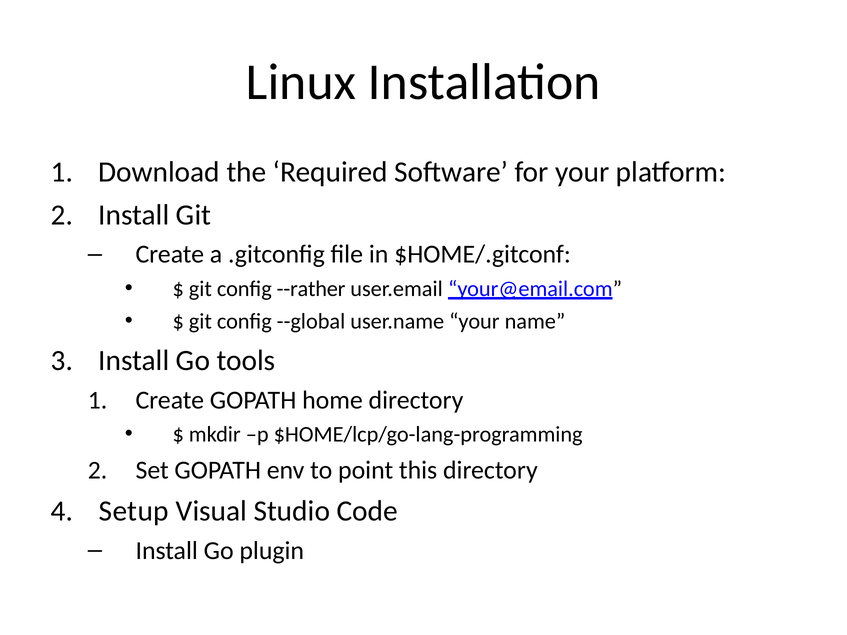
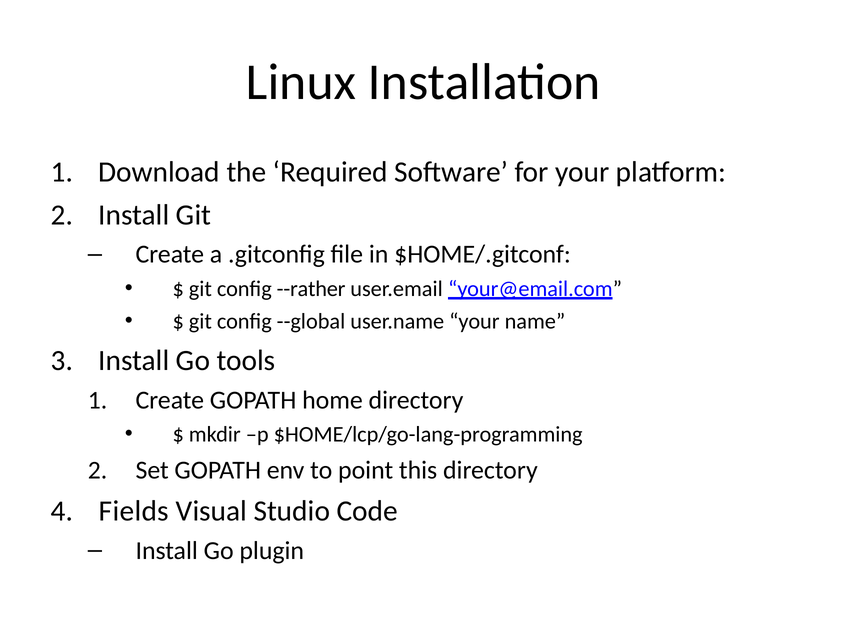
Setup: Setup -> Fields
